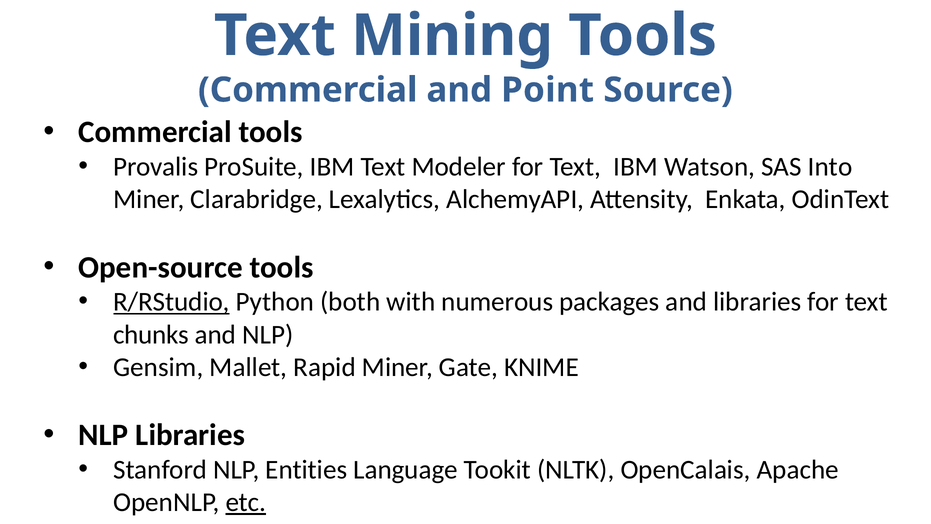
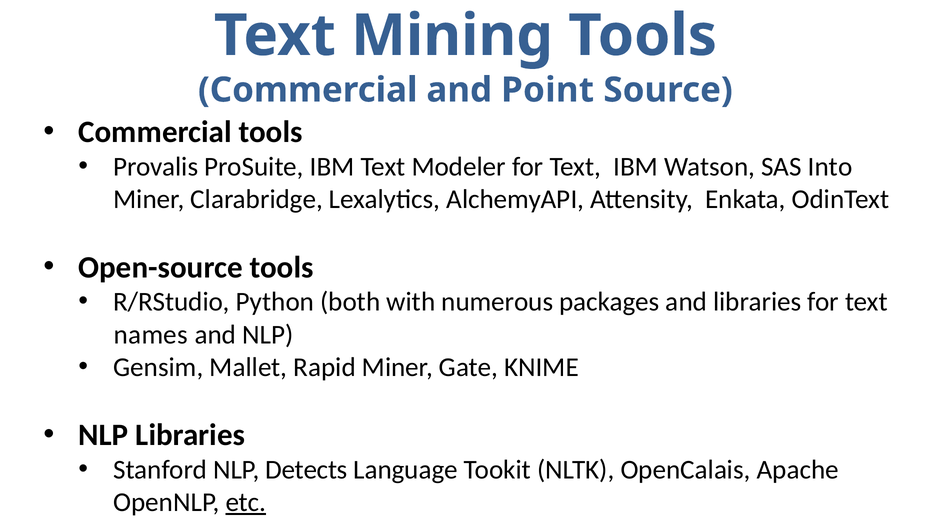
R/RStudio underline: present -> none
chunks: chunks -> names
Entities: Entities -> Detects
